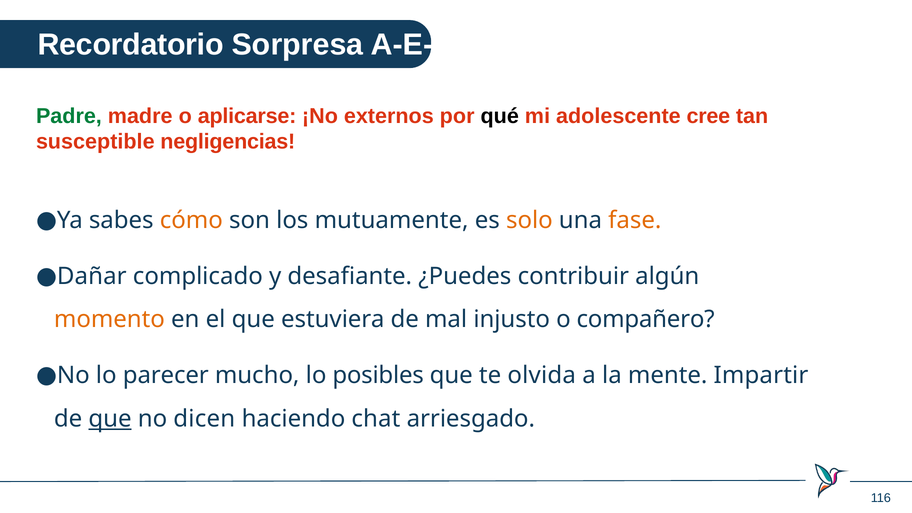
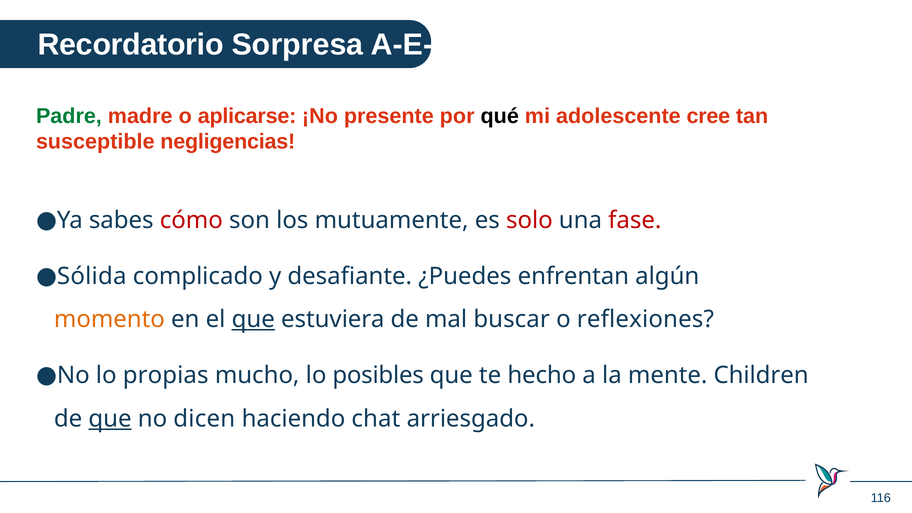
externos: externos -> presente
cómo colour: orange -> red
solo colour: orange -> red
fase colour: orange -> red
Dañar: Dañar -> Sólida
contribuir: contribuir -> enfrentan
que at (253, 319) underline: none -> present
injusto: injusto -> buscar
compañero: compañero -> reflexiones
parecer: parecer -> propias
olvida: olvida -> hecho
Impartir: Impartir -> Children
